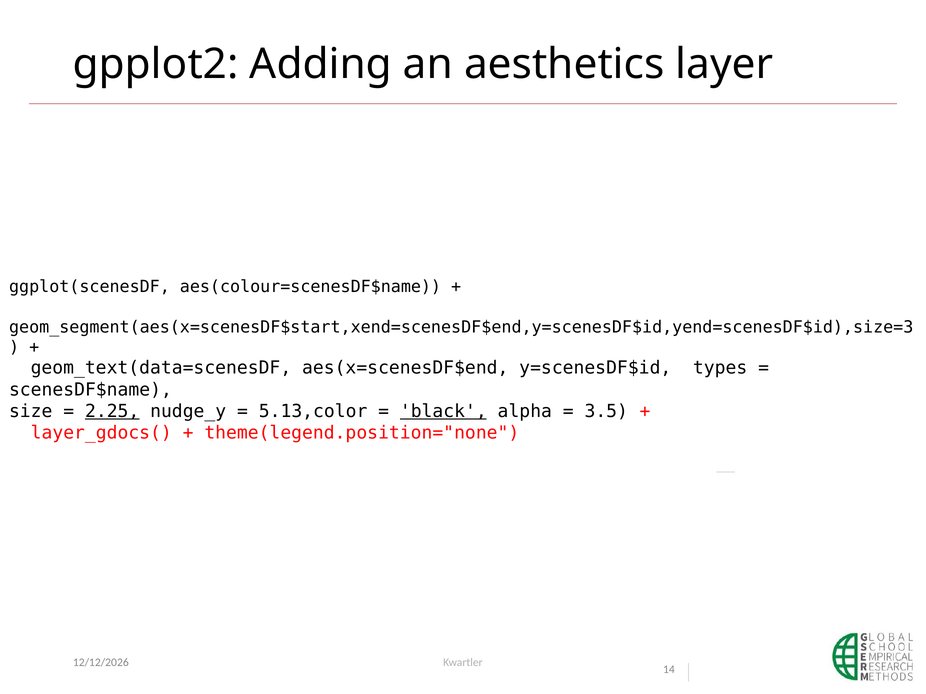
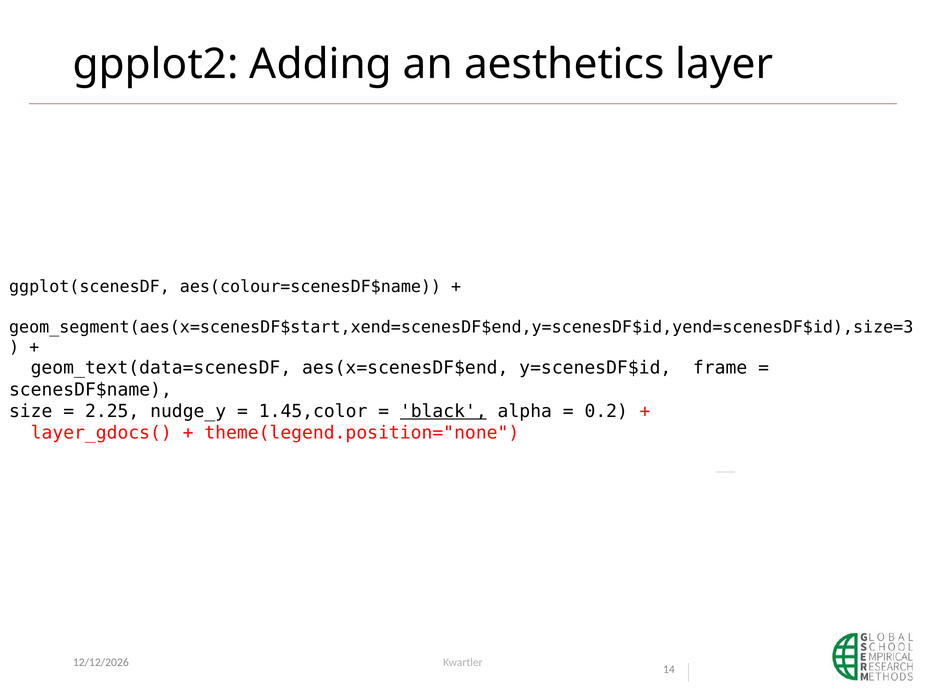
types: types -> frame
2.25 underline: present -> none
5.13,color: 5.13,color -> 1.45,color
3.5: 3.5 -> 0.2
